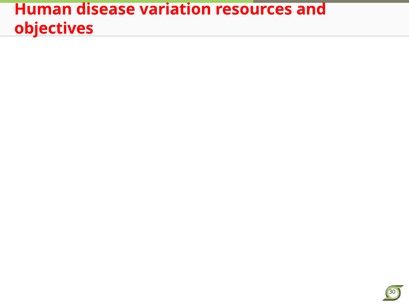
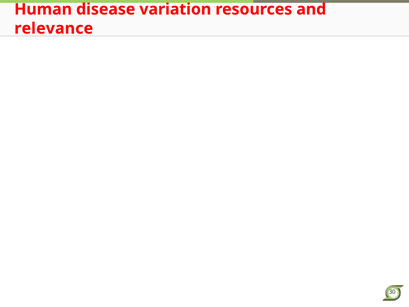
objectives: objectives -> relevance
